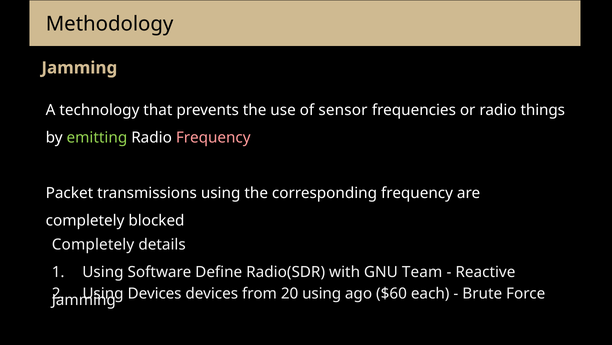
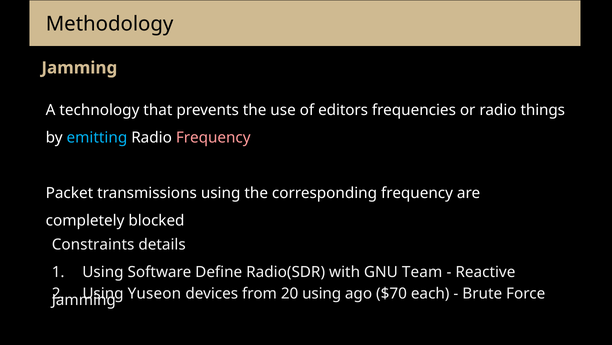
sensor: sensor -> editors
emitting colour: light green -> light blue
Completely at (93, 244): Completely -> Constraints
Devices at (155, 293): Devices -> Yuseon
$60: $60 -> $70
